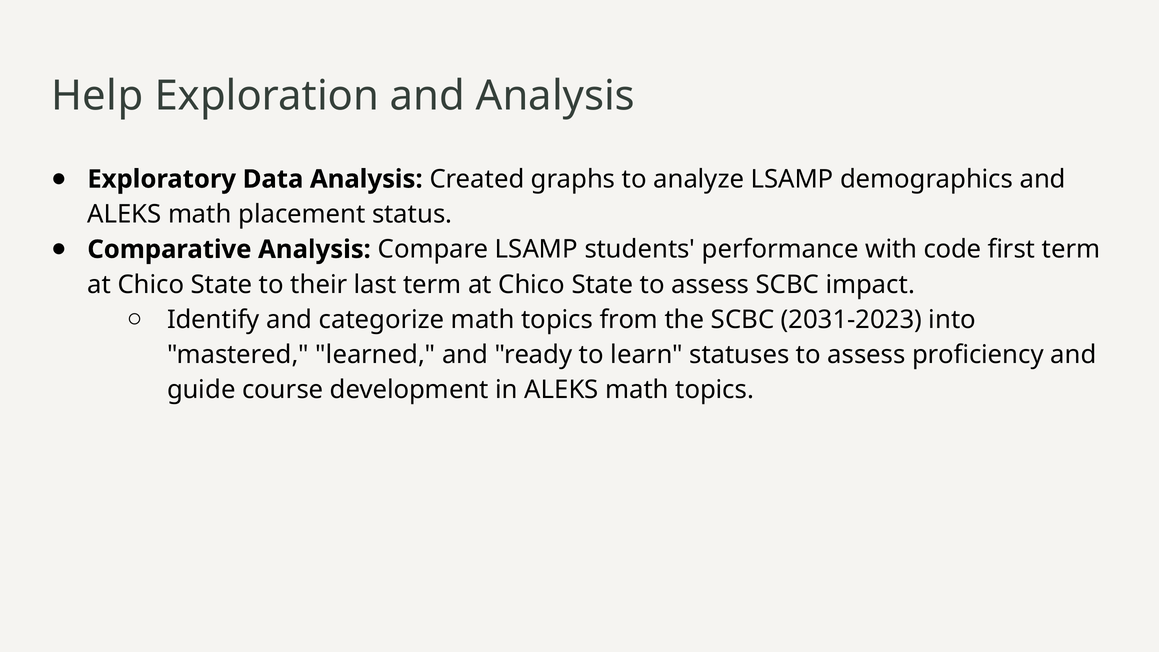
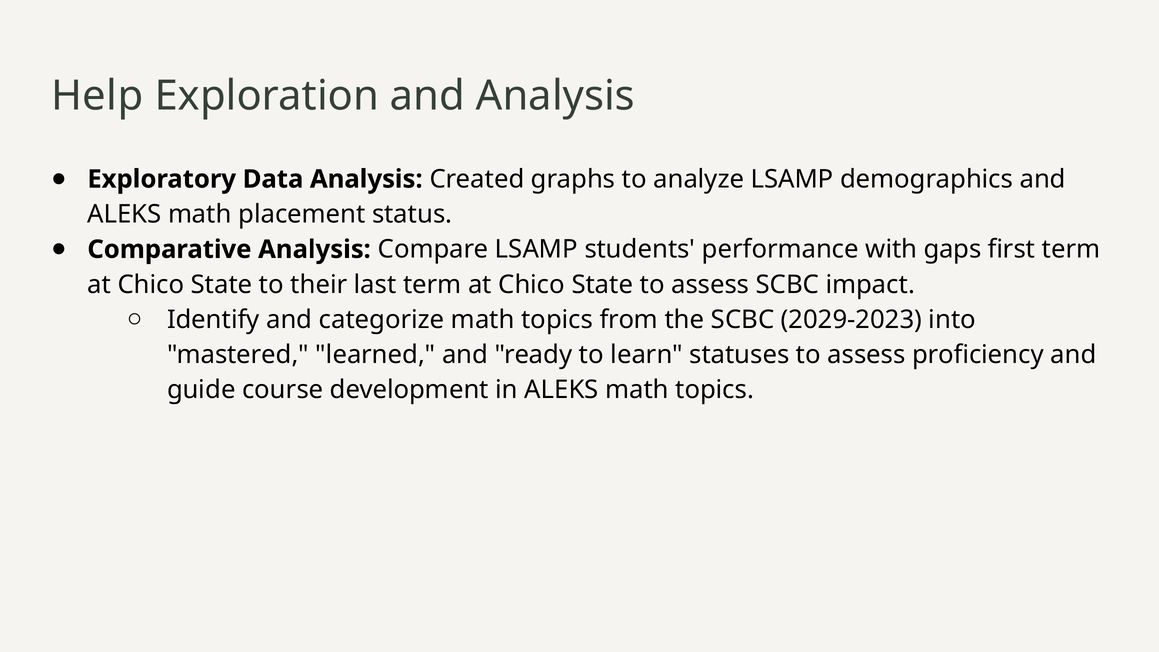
code: code -> gaps
2031-2023: 2031-2023 -> 2029-2023
